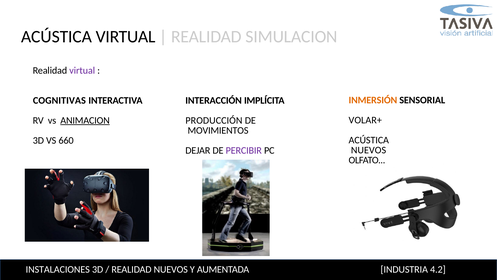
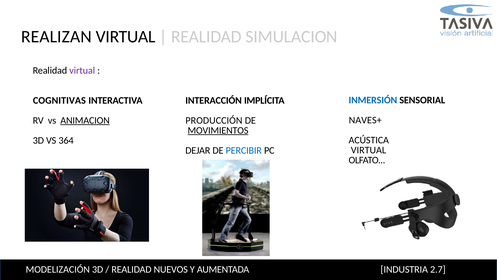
ACÚSTICA at (57, 36): ACÚSTICA -> REALIZAN
INMERSIÓN colour: orange -> blue
VOLAR+: VOLAR+ -> NAVES+
MOVIMIENTOS underline: none -> present
660: 660 -> 364
NUEVOS at (369, 150): NUEVOS -> VIRTUAL
PERCIBIR colour: purple -> blue
INSTALACIONES: INSTALACIONES -> MODELIZACIÓN
4.2: 4.2 -> 2.7
